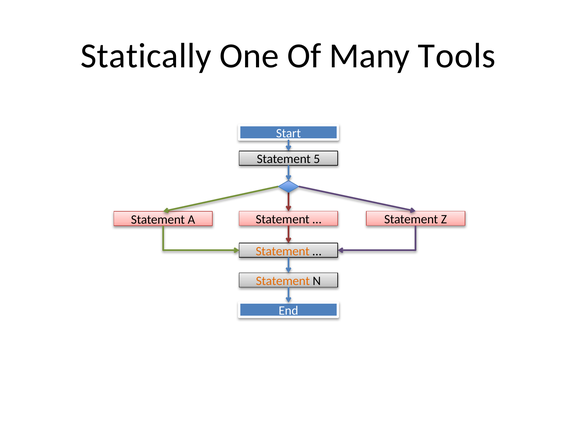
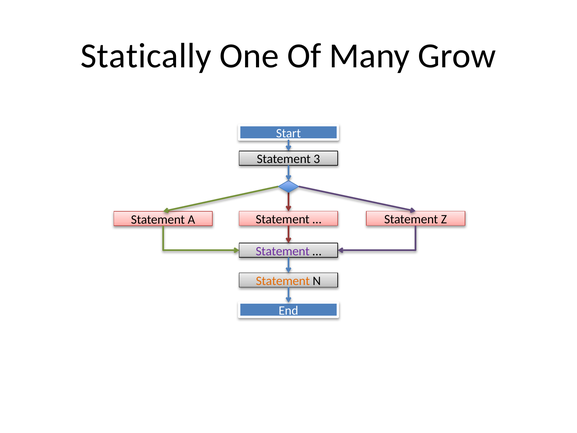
Tools: Tools -> Grow
5: 5 -> 3
Statement at (283, 251) colour: orange -> purple
